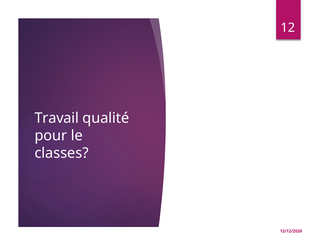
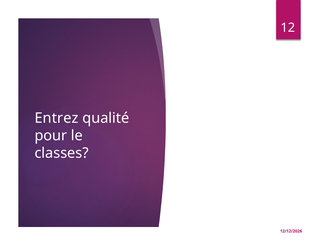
Travail: Travail -> Entrez
